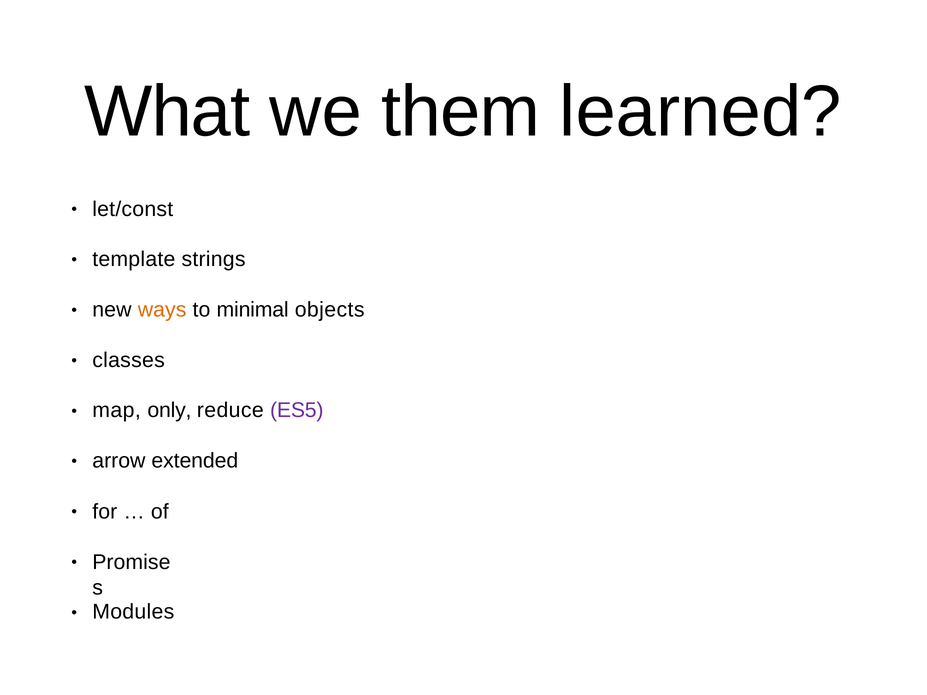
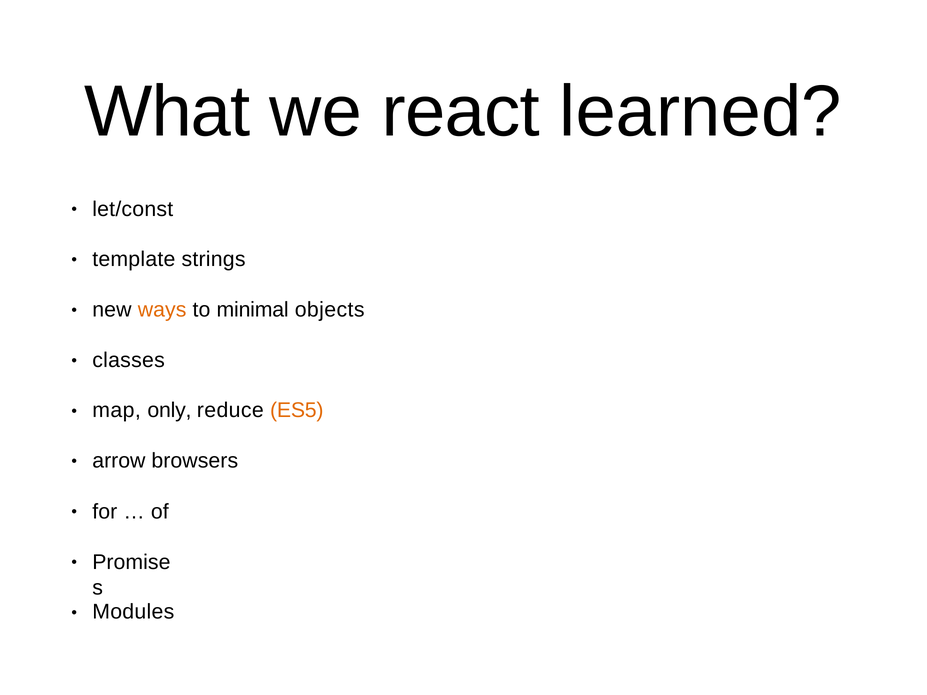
them: them -> react
ES5 colour: purple -> orange
extended: extended -> browsers
